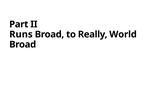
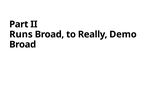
World: World -> Demo
